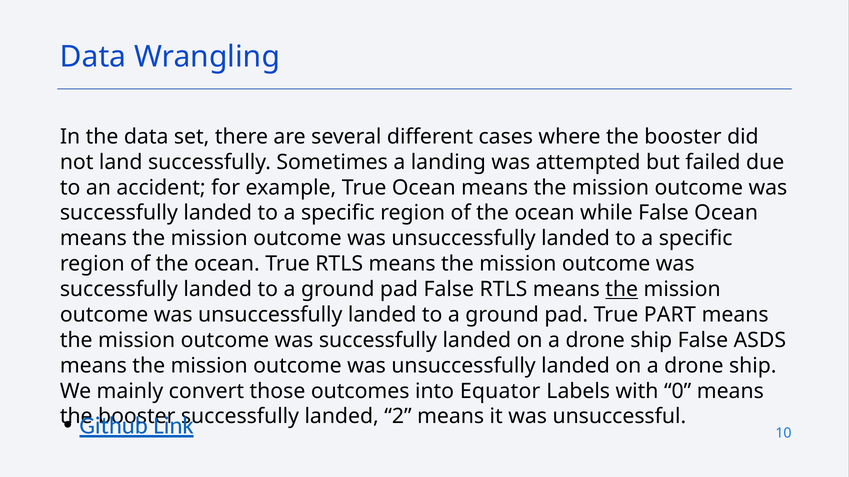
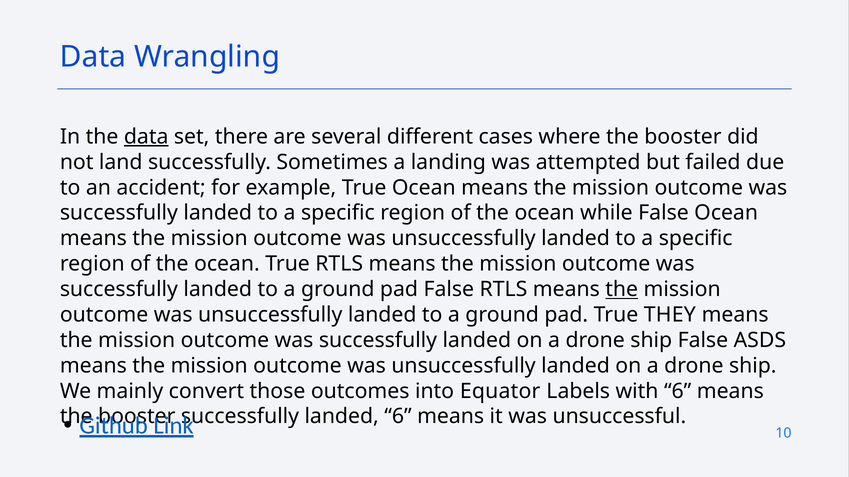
data at (146, 137) underline: none -> present
PART: PART -> THEY
with 0: 0 -> 6
landed 2: 2 -> 6
